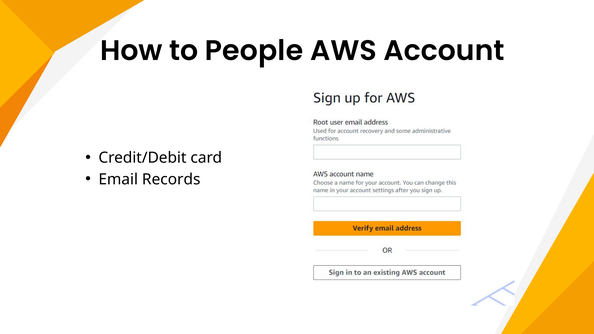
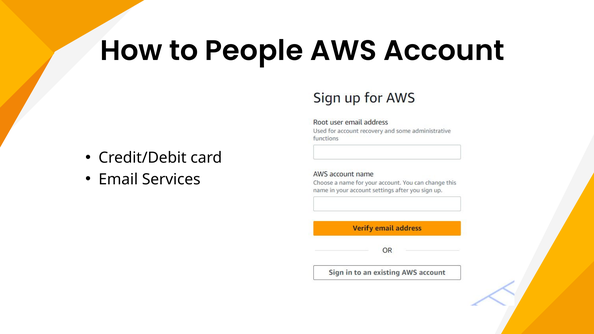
Records: Records -> Services
